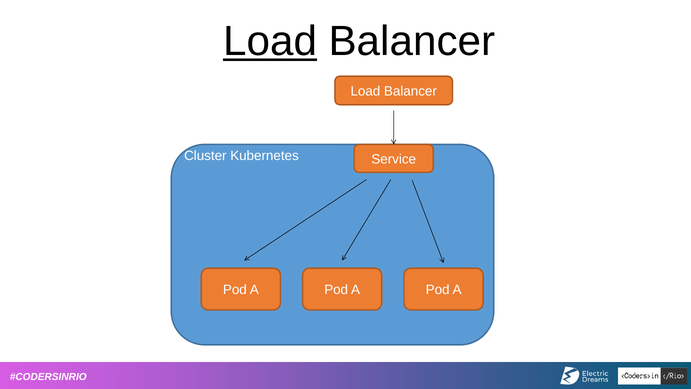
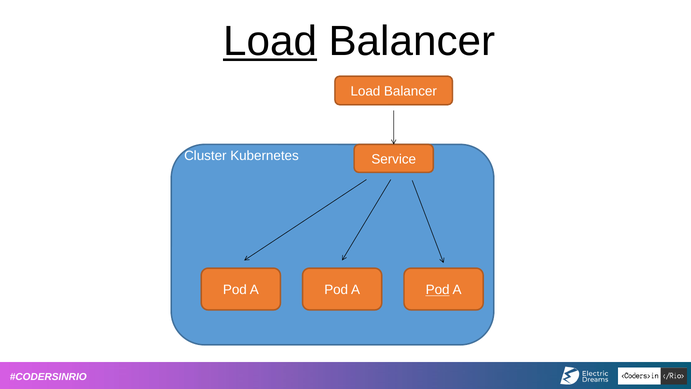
Pod at (438, 290) underline: none -> present
